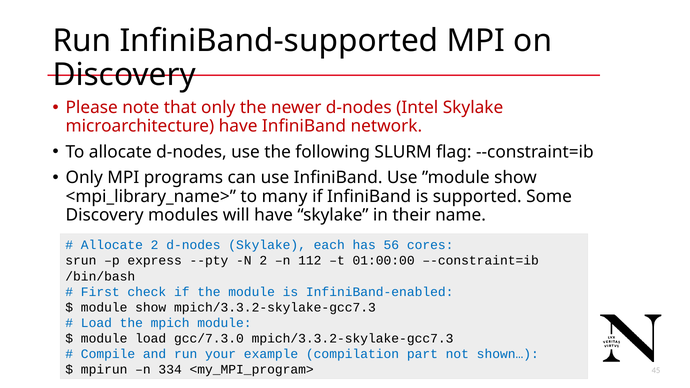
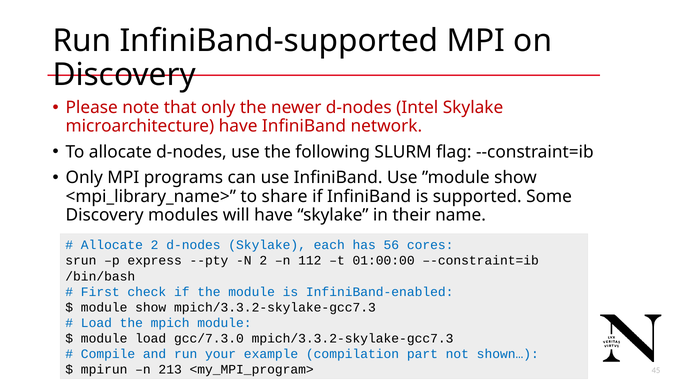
many: many -> share
334: 334 -> 213
